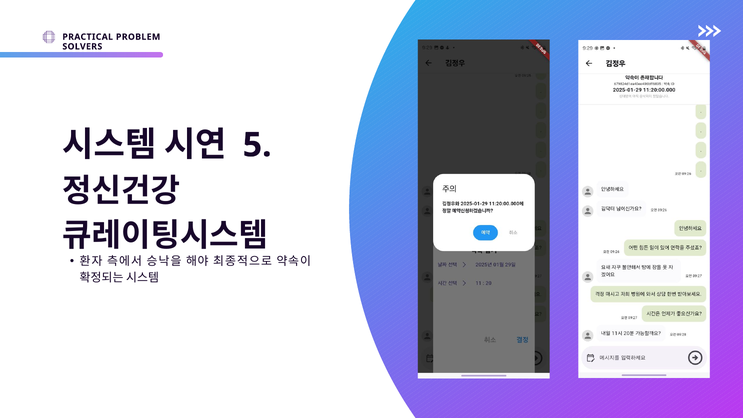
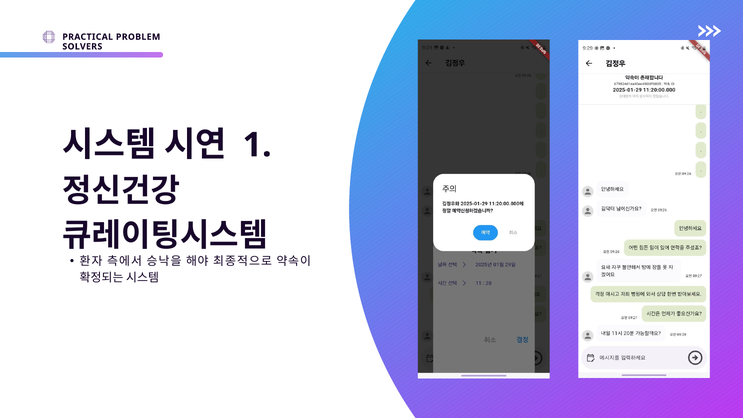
5: 5 -> 1
